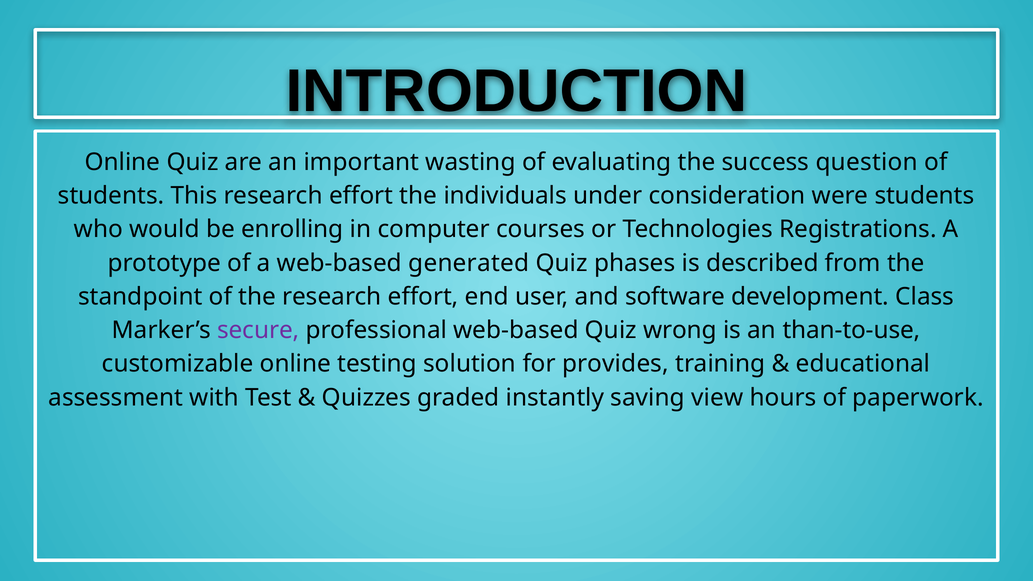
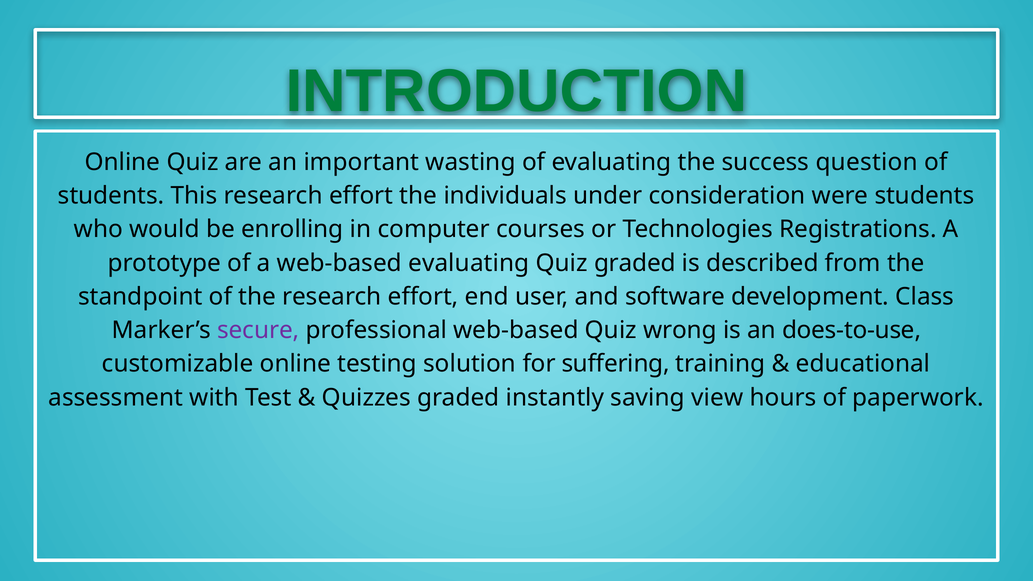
INTRODUCTION colour: black -> green
web-based generated: generated -> evaluating
Quiz phases: phases -> graded
than-to-use: than-to-use -> does-to-use
provides: provides -> suffering
